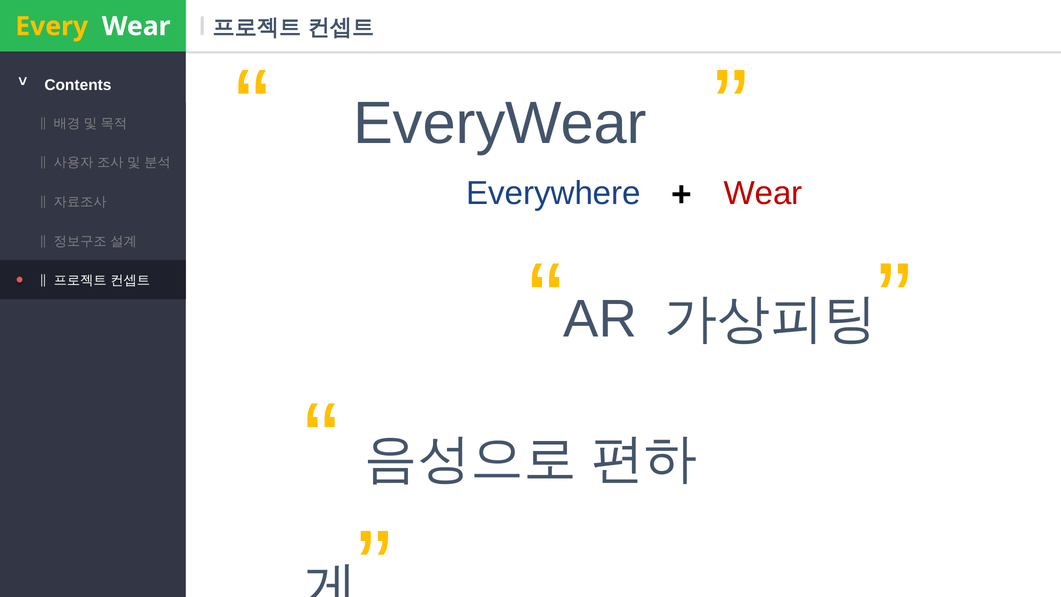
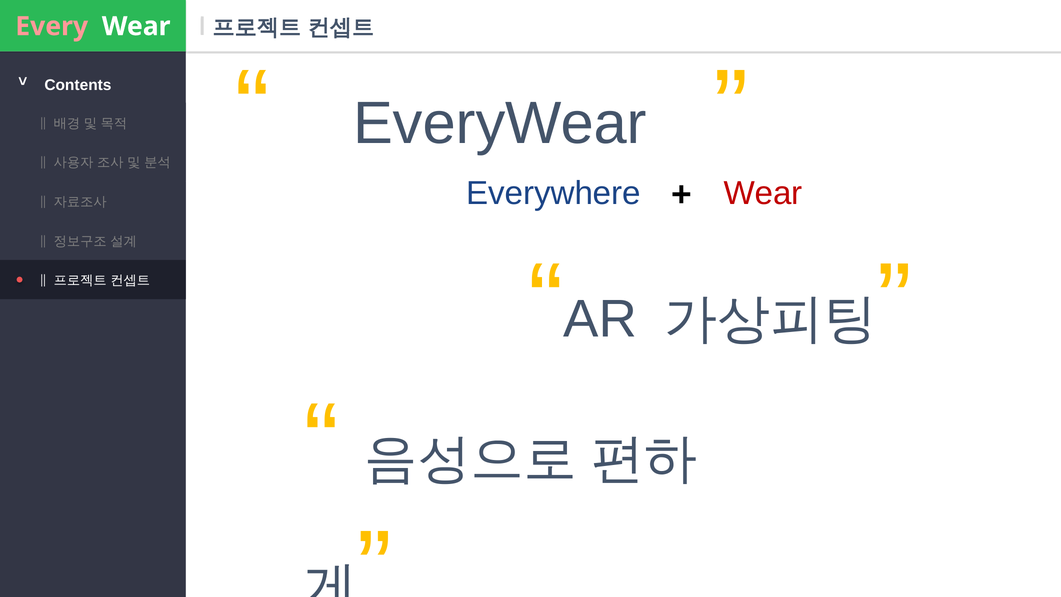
Every colour: yellow -> pink
